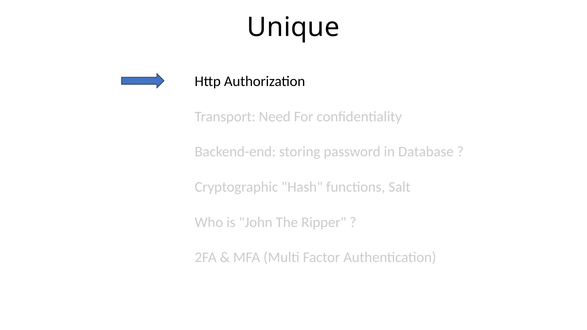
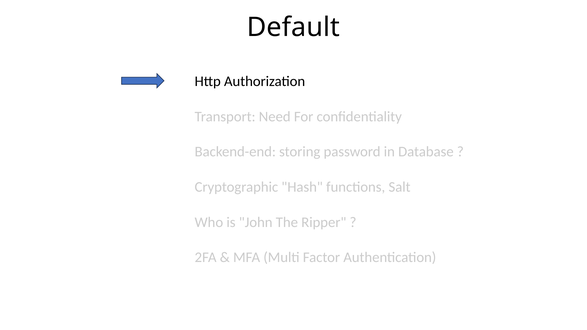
Unique: Unique -> Default
